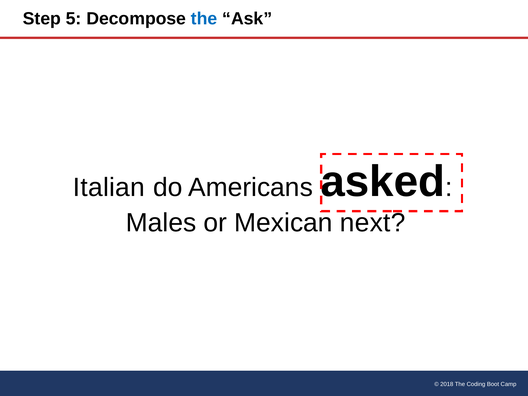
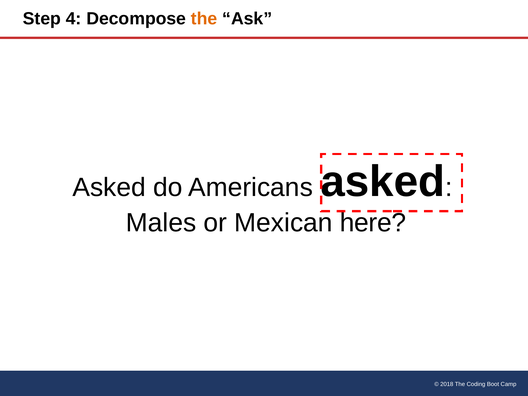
5: 5 -> 4
the at (204, 19) colour: blue -> orange
Italian at (109, 187): Italian -> Asked
next: next -> here
